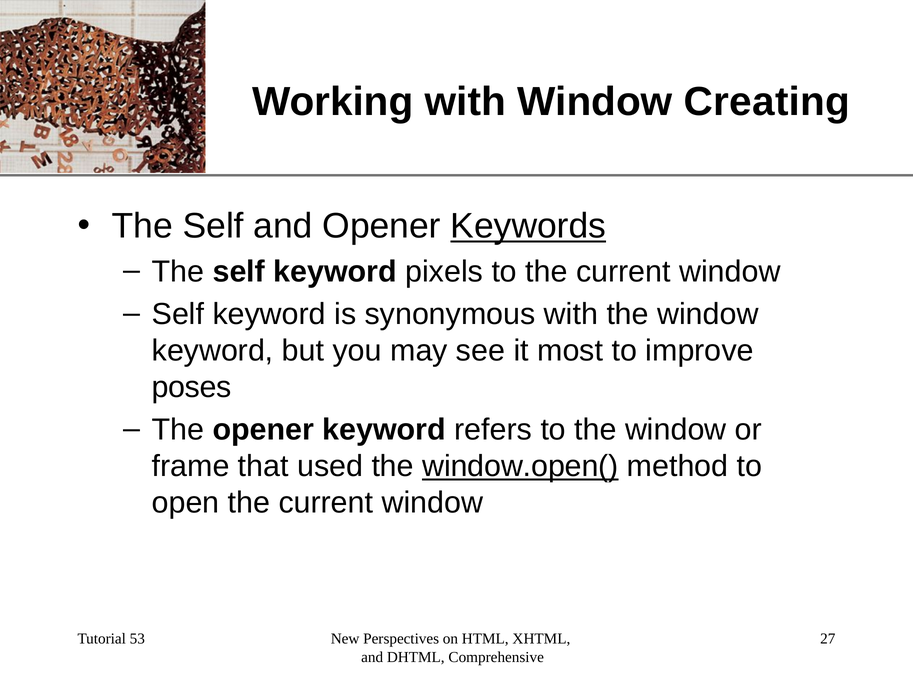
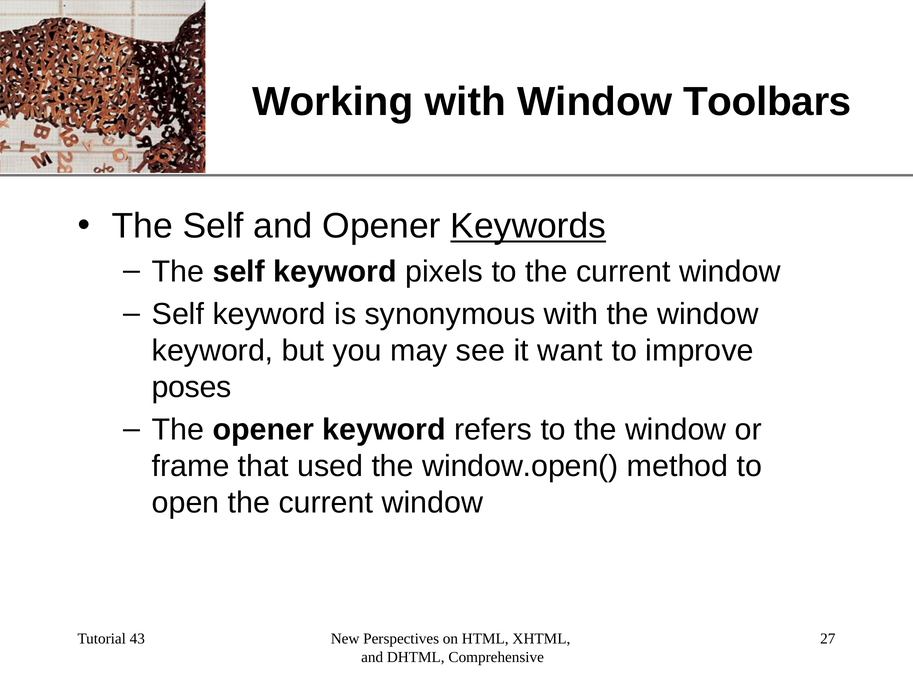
Creating: Creating -> Toolbars
most: most -> want
window.open( underline: present -> none
53: 53 -> 43
